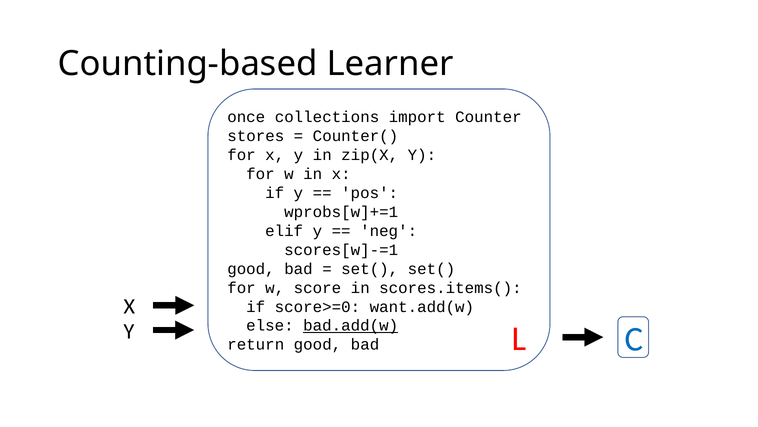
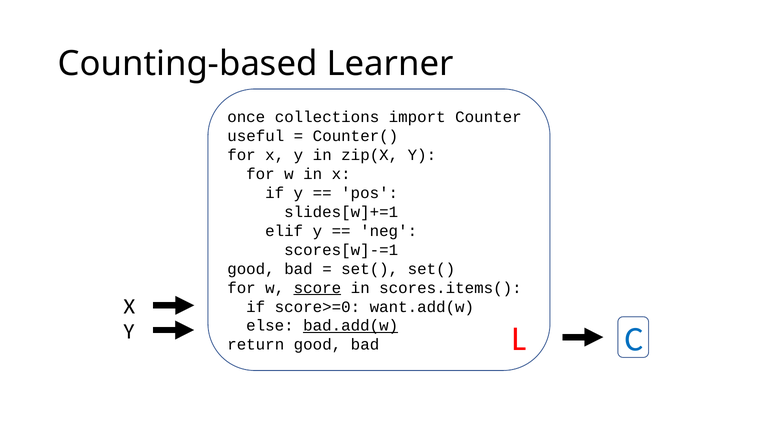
stores: stores -> useful
wprobs[w]+=1: wprobs[w]+=1 -> slides[w]+=1
score underline: none -> present
